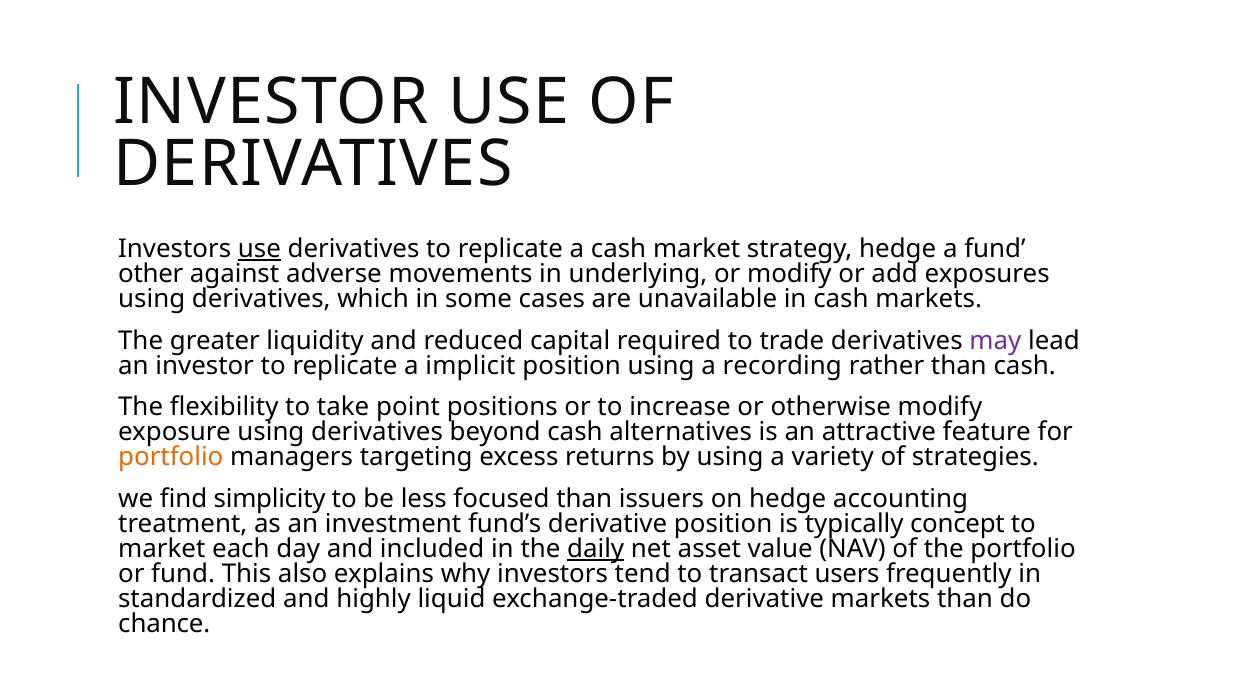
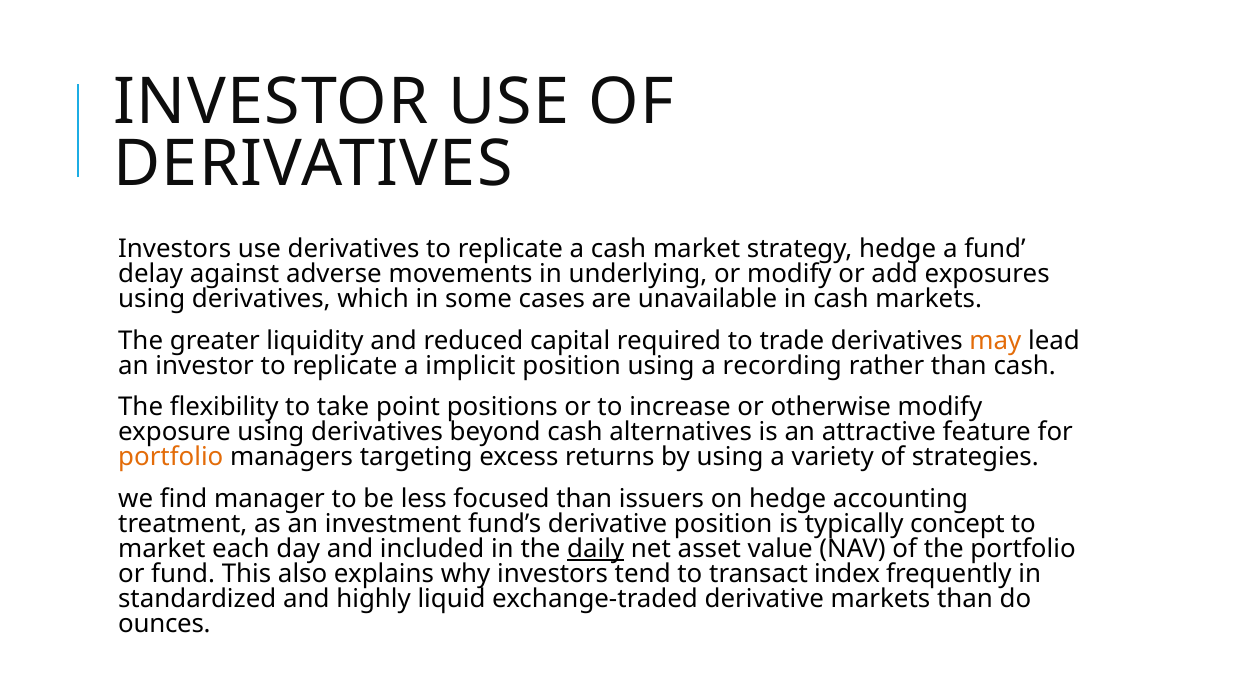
use at (259, 249) underline: present -> none
other: other -> delay
may colour: purple -> orange
simplicity: simplicity -> manager
users: users -> index
chance: chance -> ounces
